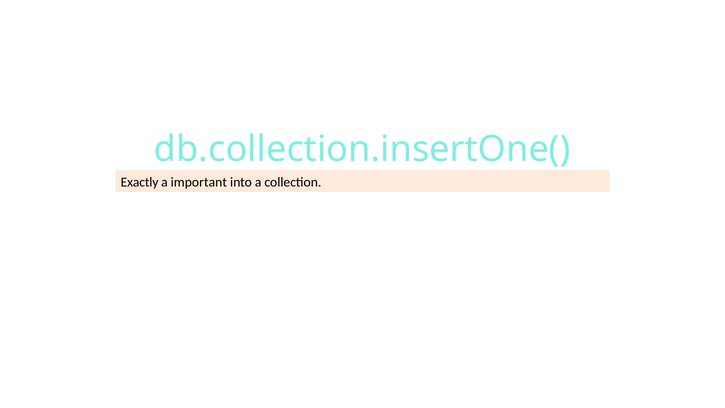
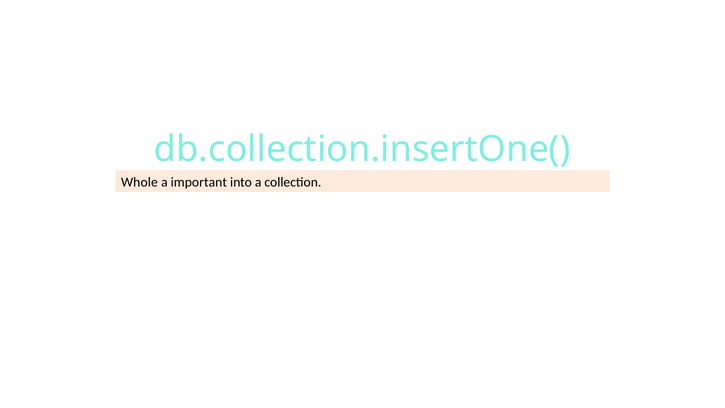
Exactly: Exactly -> Whole
